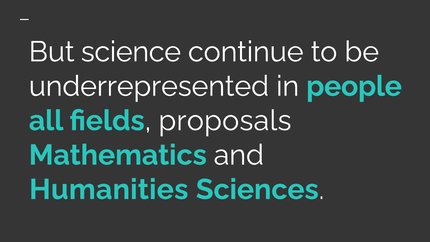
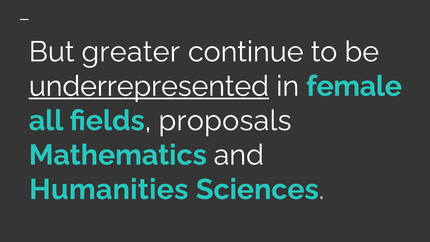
science: science -> greater
underrepresented underline: none -> present
people: people -> female
